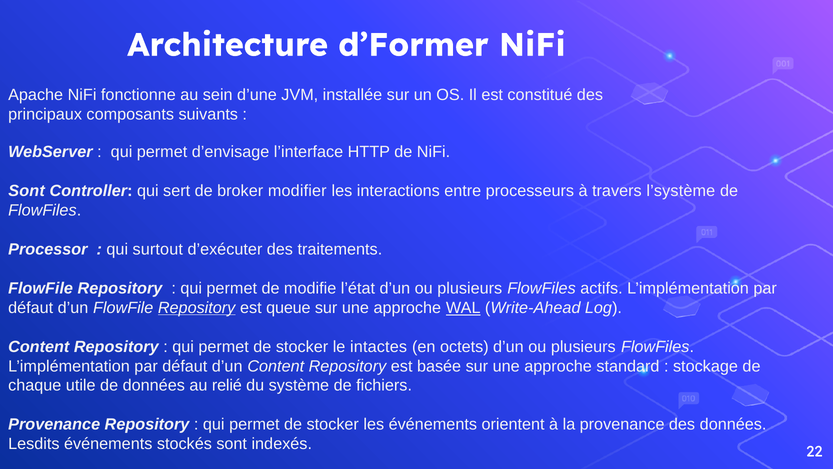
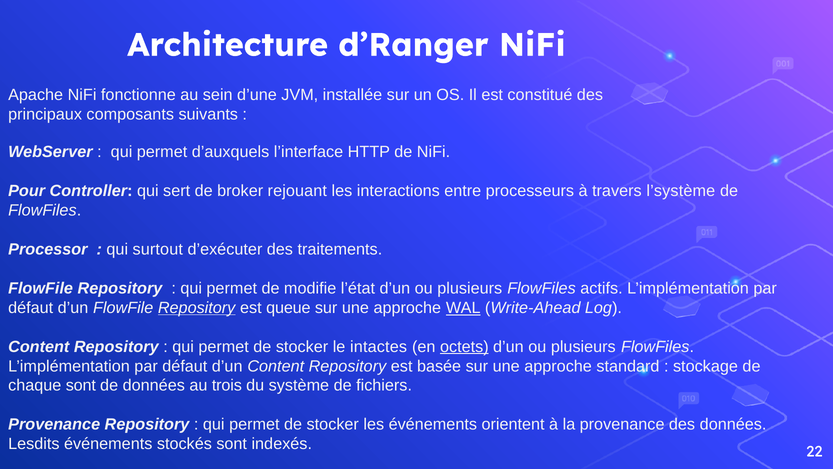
d’Former: d’Former -> d’Ranger
d’envisage: d’envisage -> d’auxquels
Sont at (27, 191): Sont -> Pour
modifier: modifier -> rejouant
octets underline: none -> present
chaque utile: utile -> sont
relié: relié -> trois
